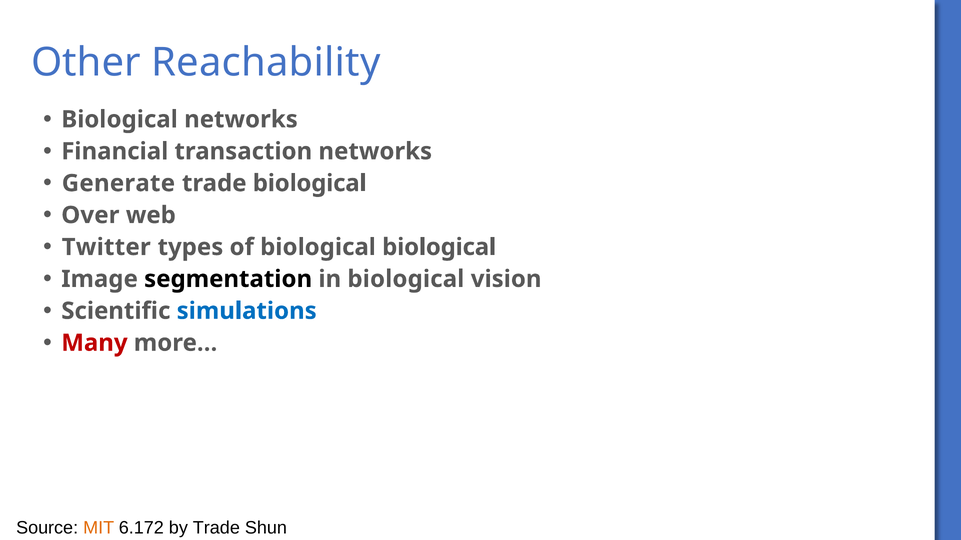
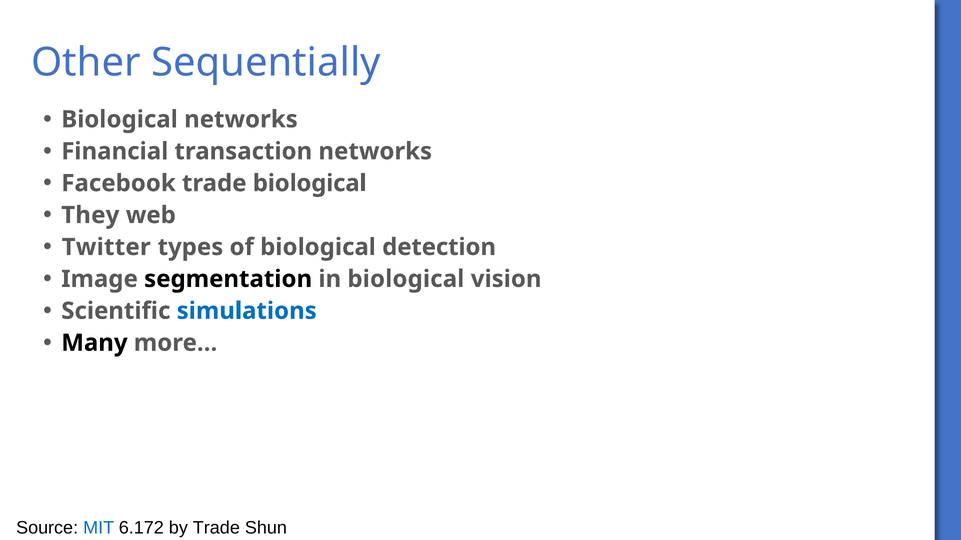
Reachability: Reachability -> Sequentially
Generate: Generate -> Facebook
Over: Over -> They
biological biological: biological -> detection
Many colour: red -> black
MIT colour: orange -> blue
